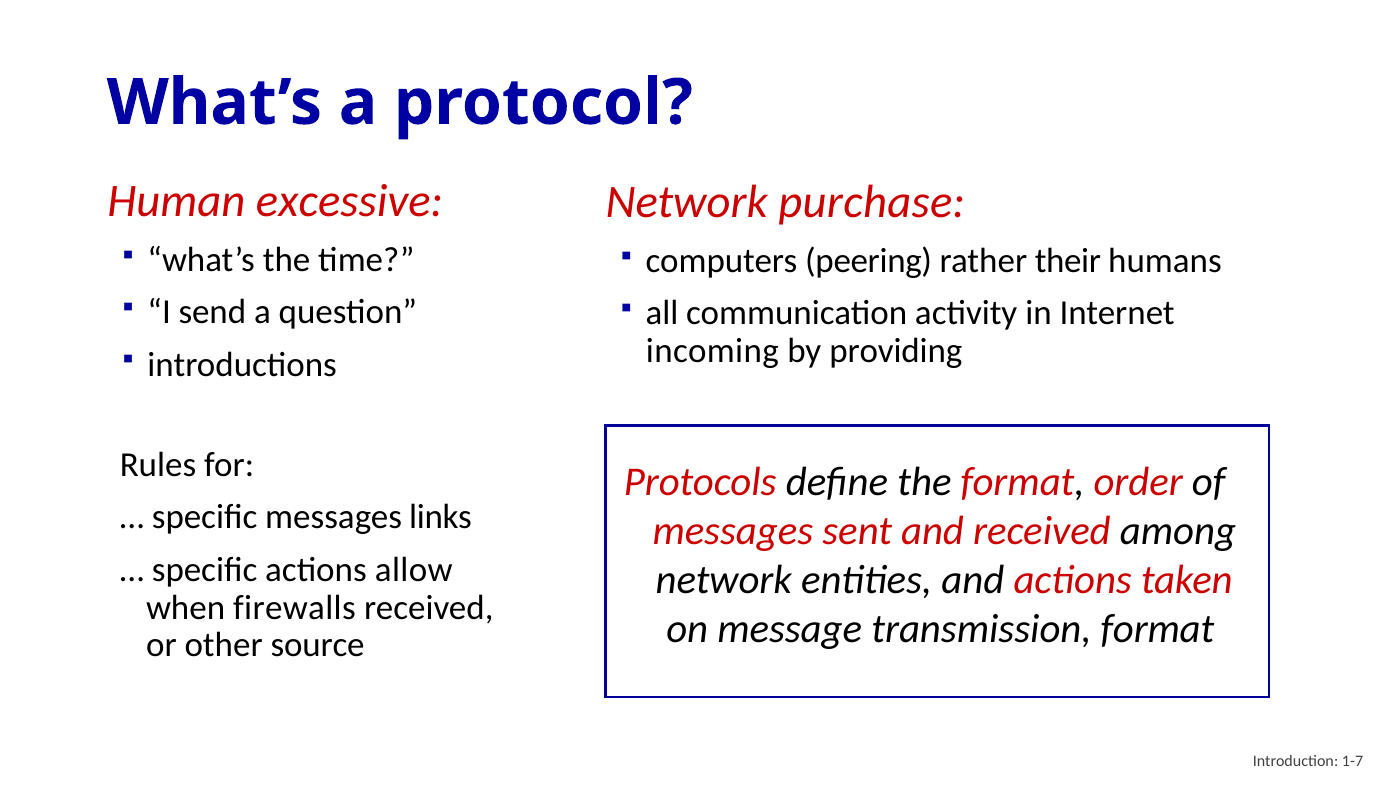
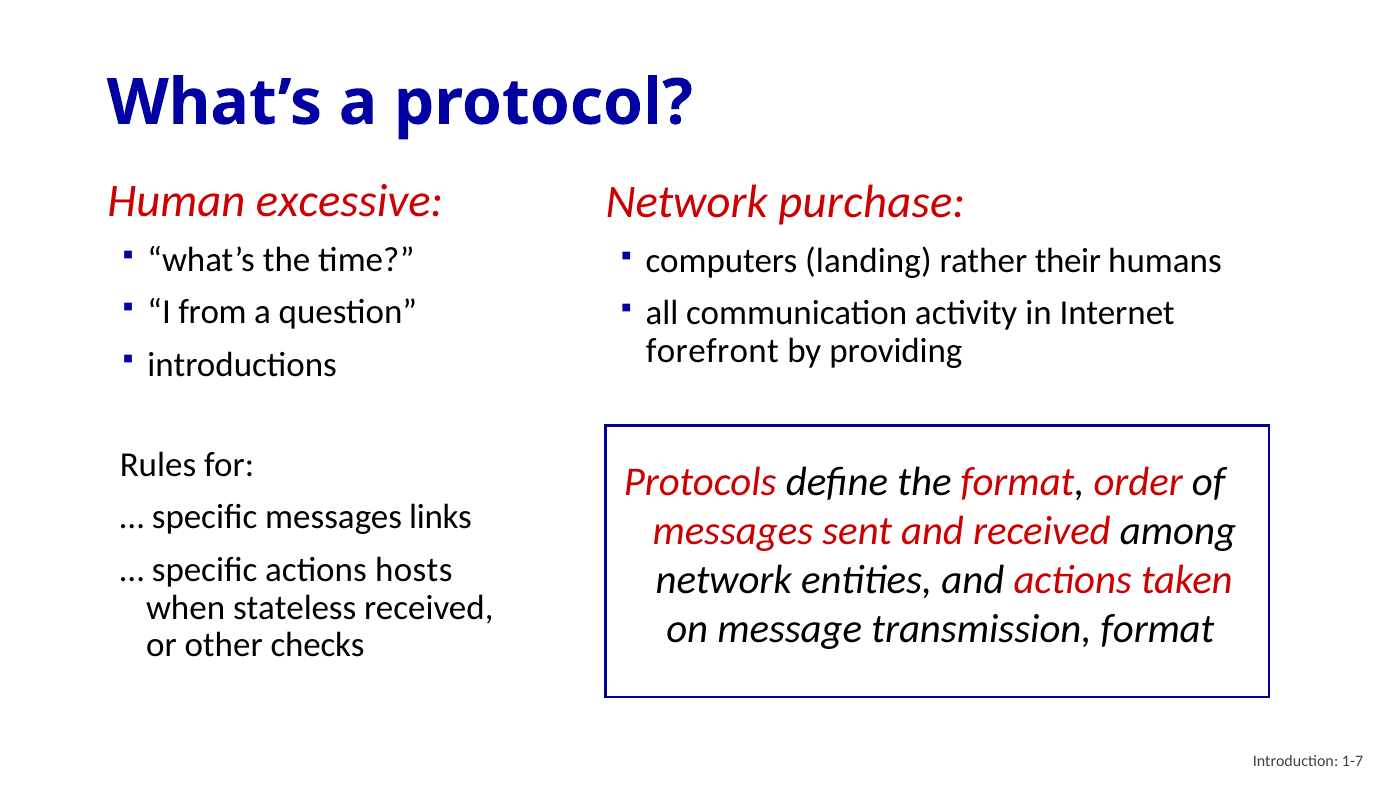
peering: peering -> landing
send: send -> from
incoming: incoming -> forefront
allow: allow -> hosts
firewalls: firewalls -> stateless
source: source -> checks
